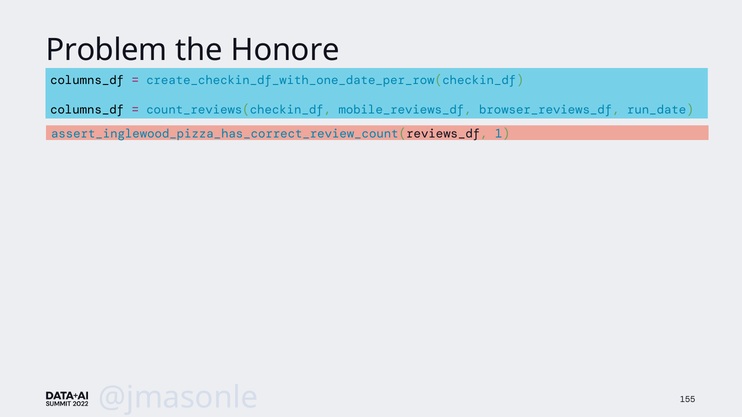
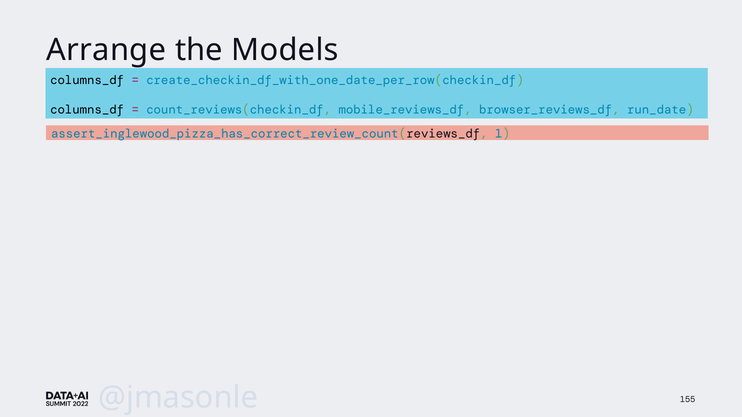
Problem: Problem -> Arrange
Honore: Honore -> Models
